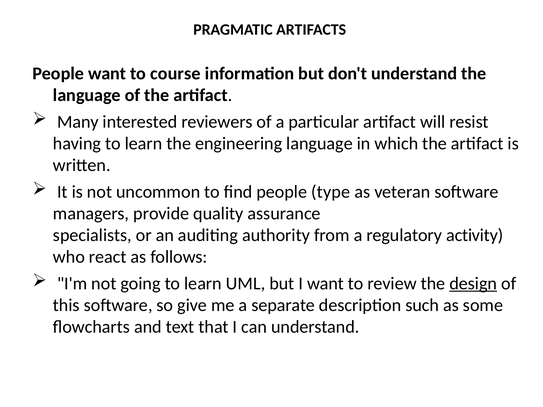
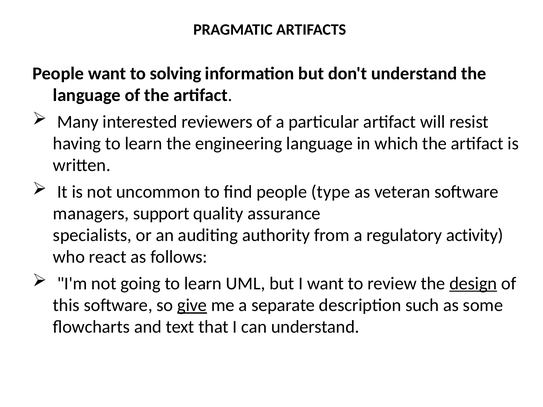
course: course -> solving
provide: provide -> support
give underline: none -> present
